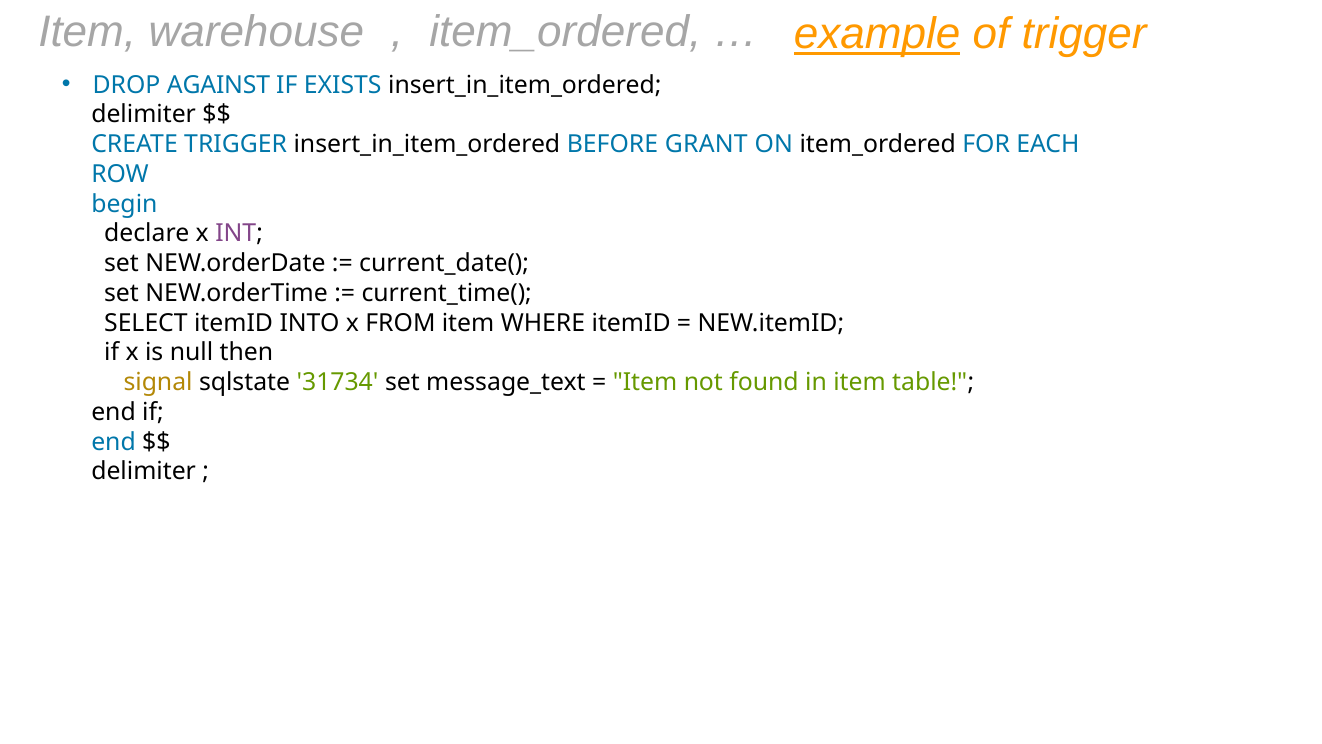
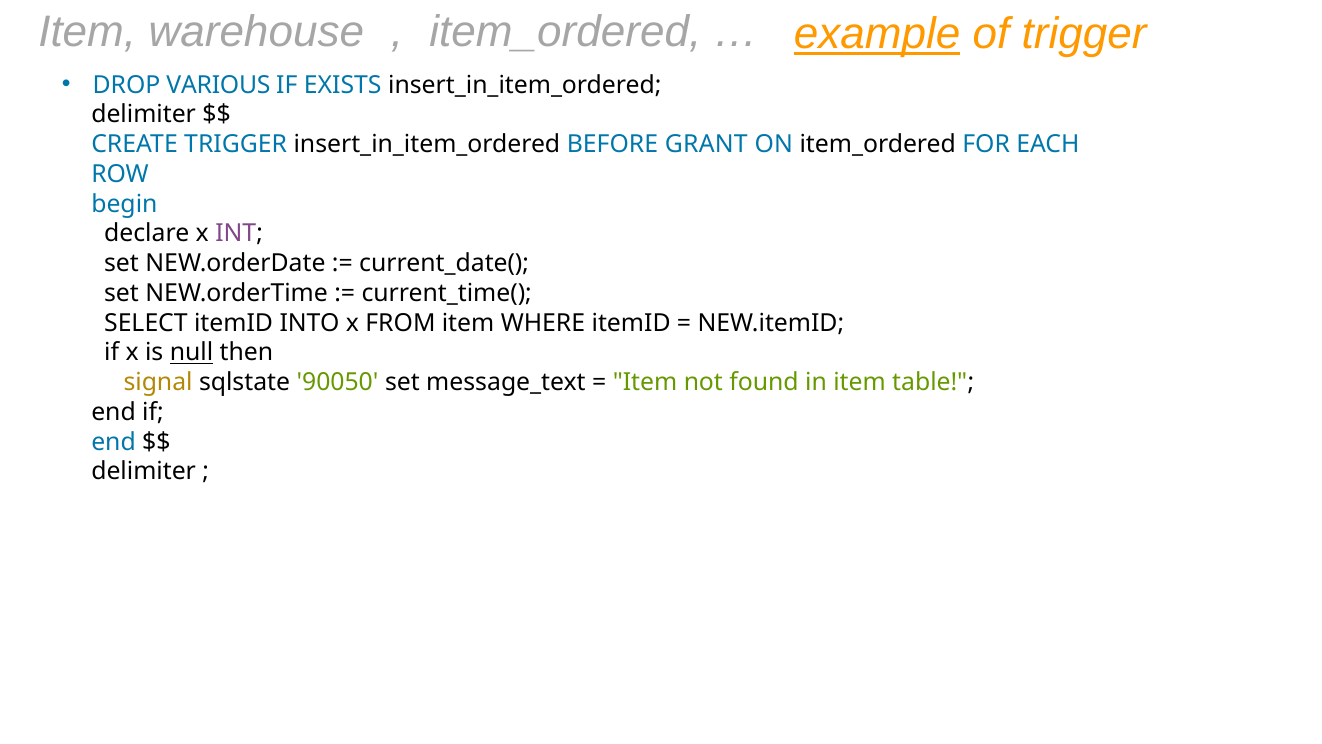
AGAINST: AGAINST -> VARIOUS
null underline: none -> present
31734: 31734 -> 90050
